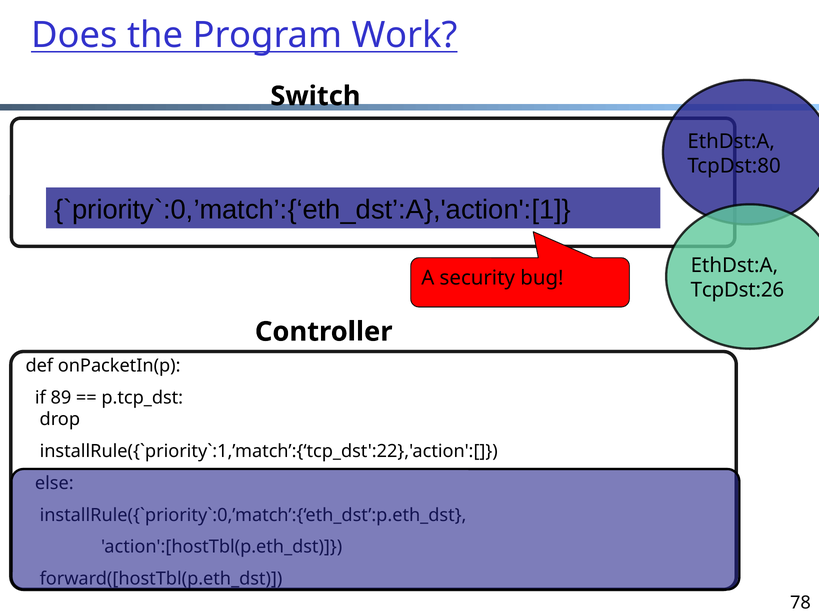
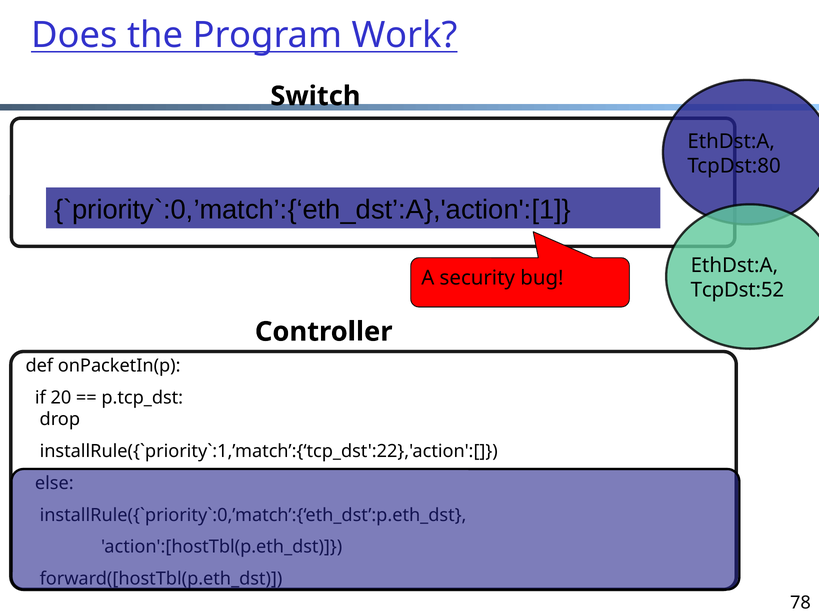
TcpDst:26: TcpDst:26 -> TcpDst:52
89: 89 -> 20
